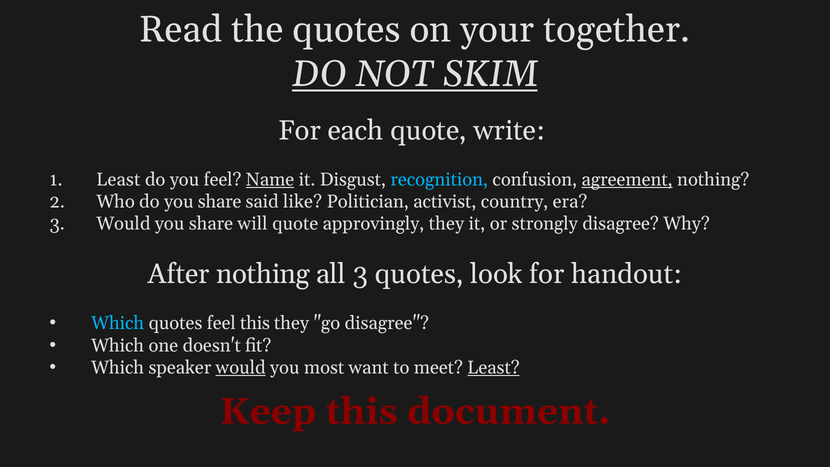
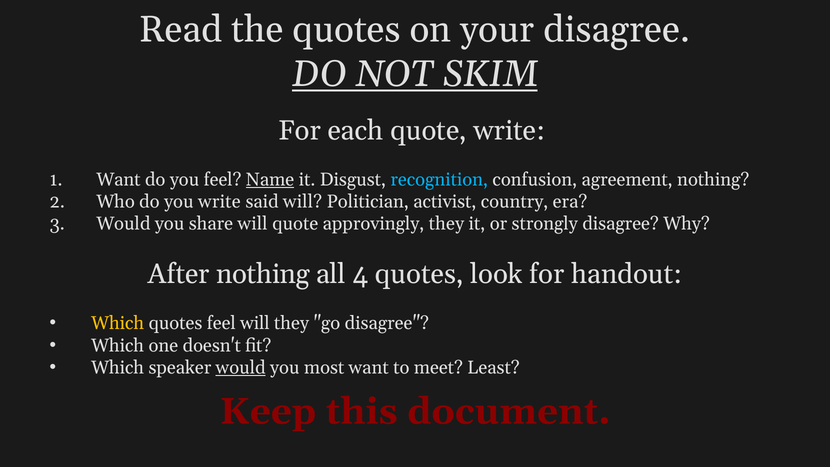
your together: together -> disagree
Least at (118, 180): Least -> Want
agreement underline: present -> none
do you share: share -> write
said like: like -> will
all 3: 3 -> 4
Which at (118, 323) colour: light blue -> yellow
feel this: this -> will
Least at (494, 368) underline: present -> none
